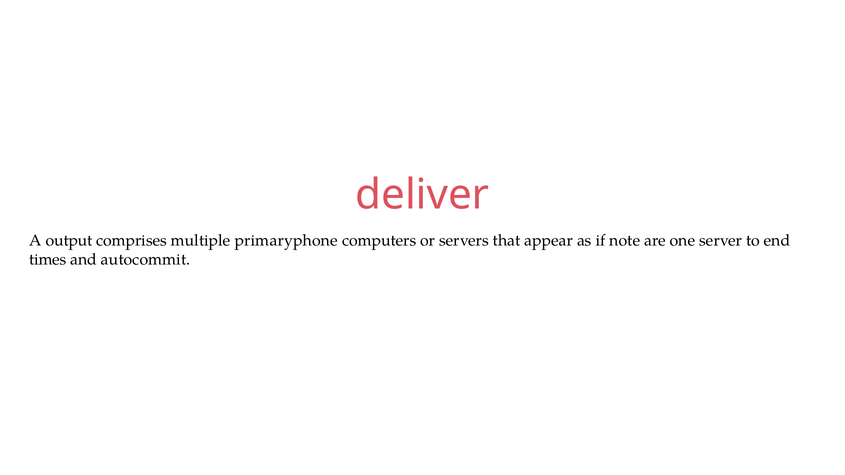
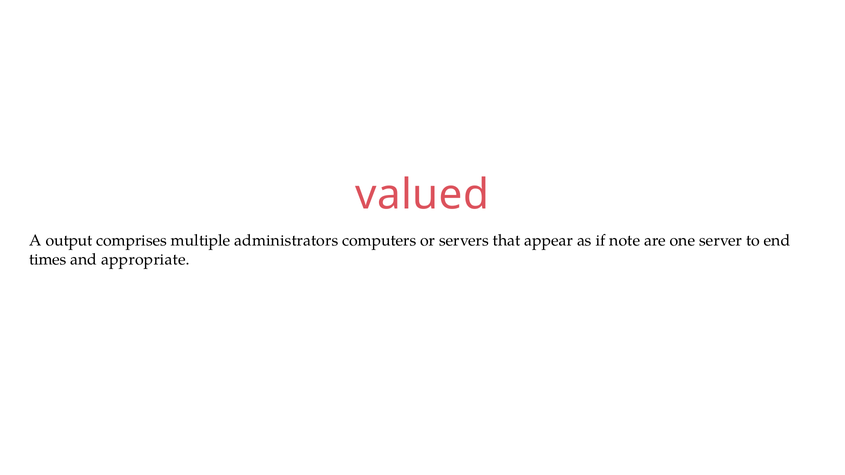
deliver: deliver -> valued
primaryphone: primaryphone -> administrators
autocommit: autocommit -> appropriate
